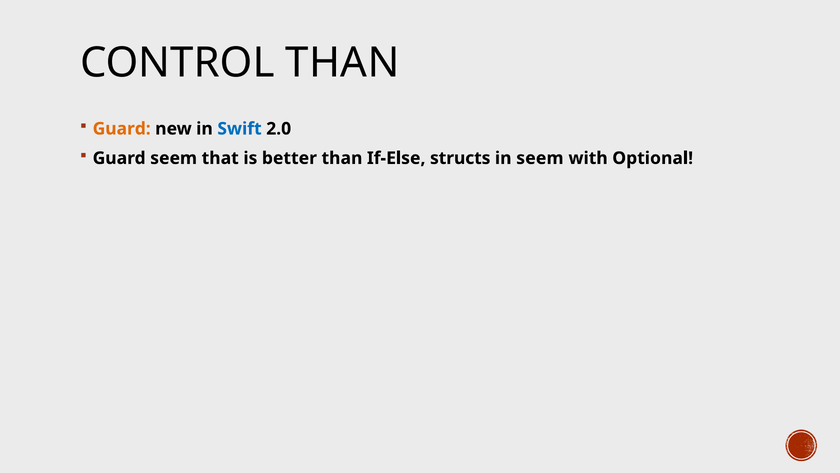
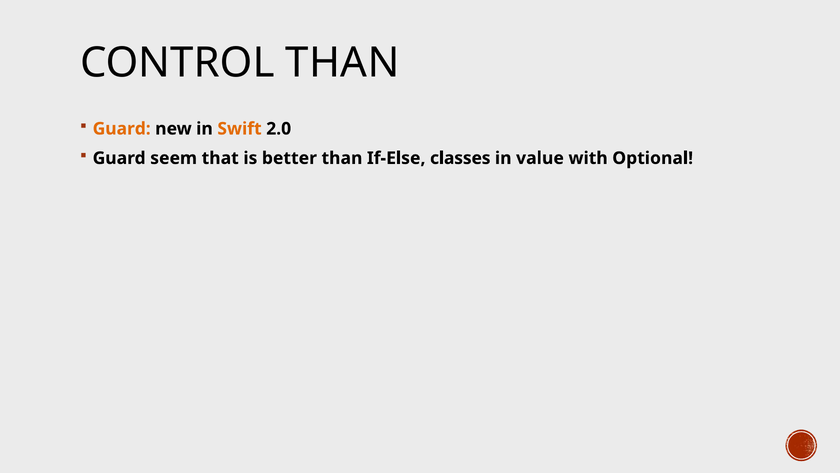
Swift colour: blue -> orange
structs: structs -> classes
in seem: seem -> value
